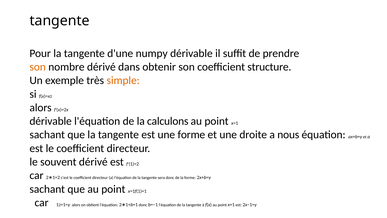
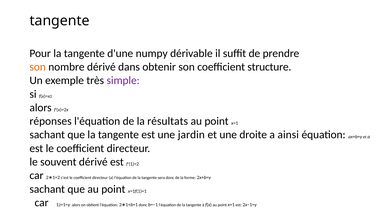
simple colour: orange -> purple
dérivable at (51, 121): dérivable -> réponses
calculons: calculons -> résultats
une forme: forme -> jardin
nous: nous -> ainsi
